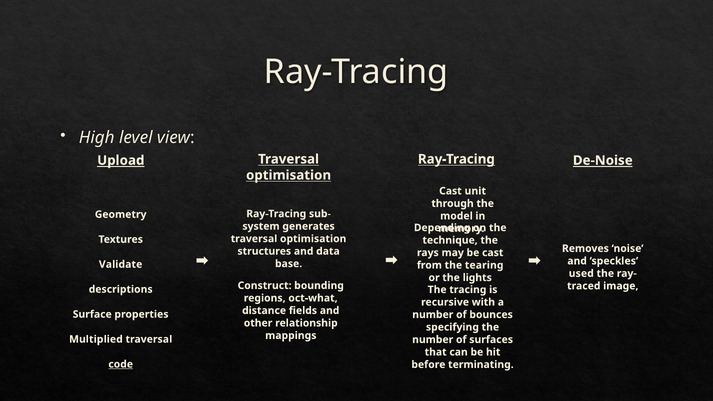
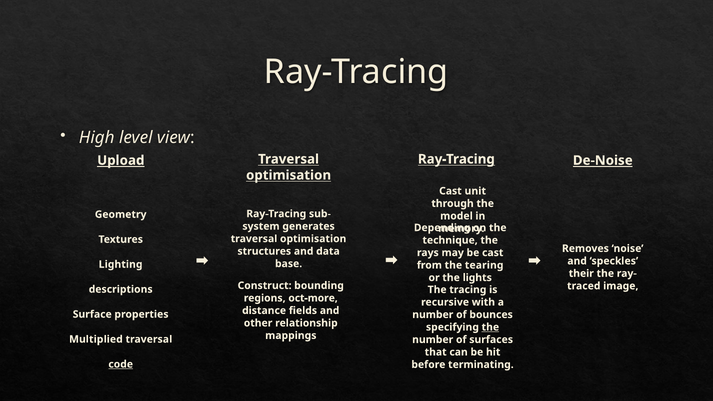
Validate: Validate -> Lighting
used: used -> their
oct-what: oct-what -> oct-more
the at (490, 327) underline: none -> present
